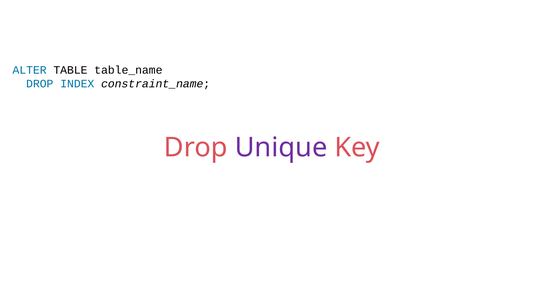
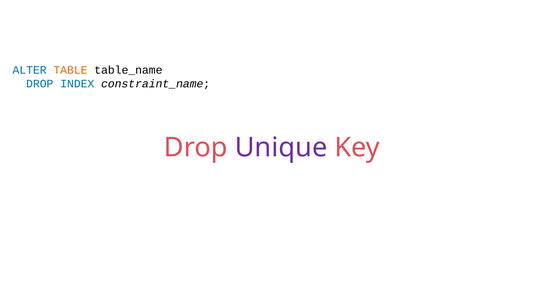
TABLE colour: black -> orange
